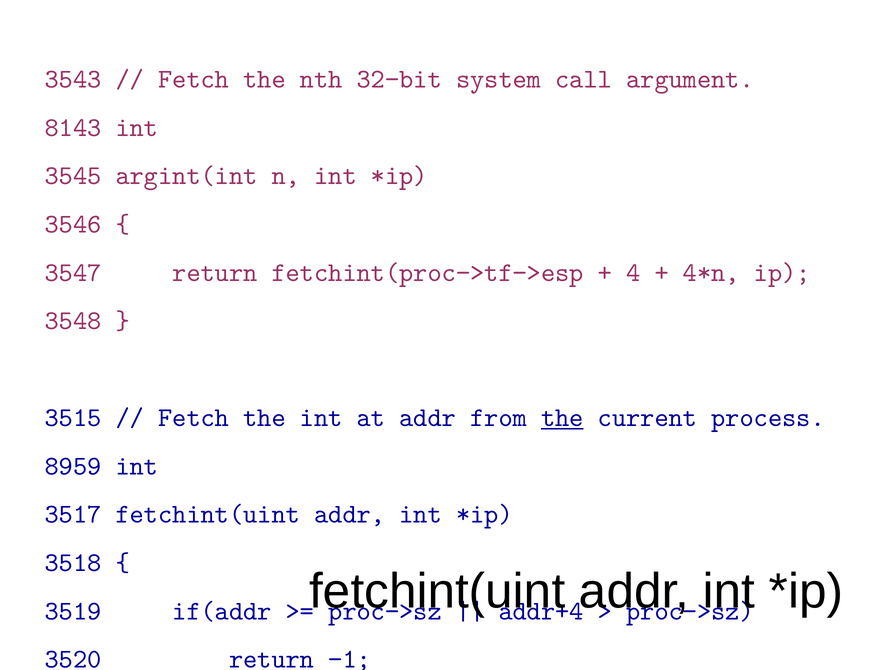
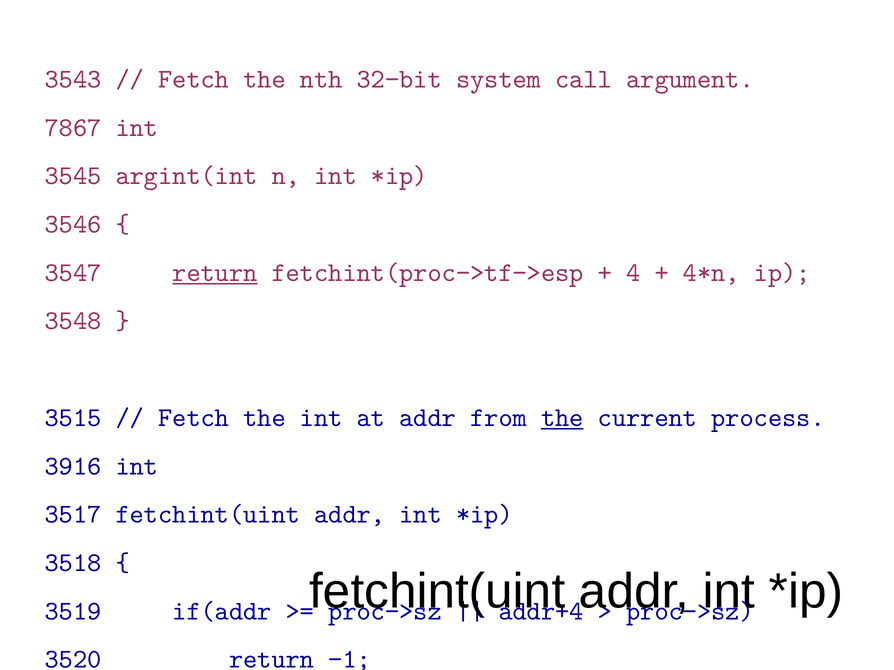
8143: 8143 -> 7867
return at (215, 272) underline: none -> present
8959: 8959 -> 3916
